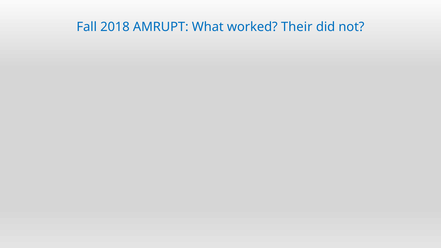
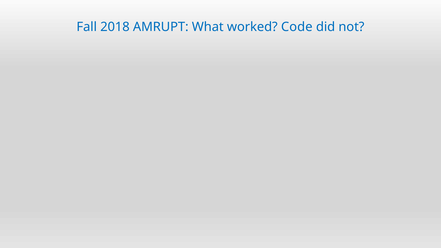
Their: Their -> Code
